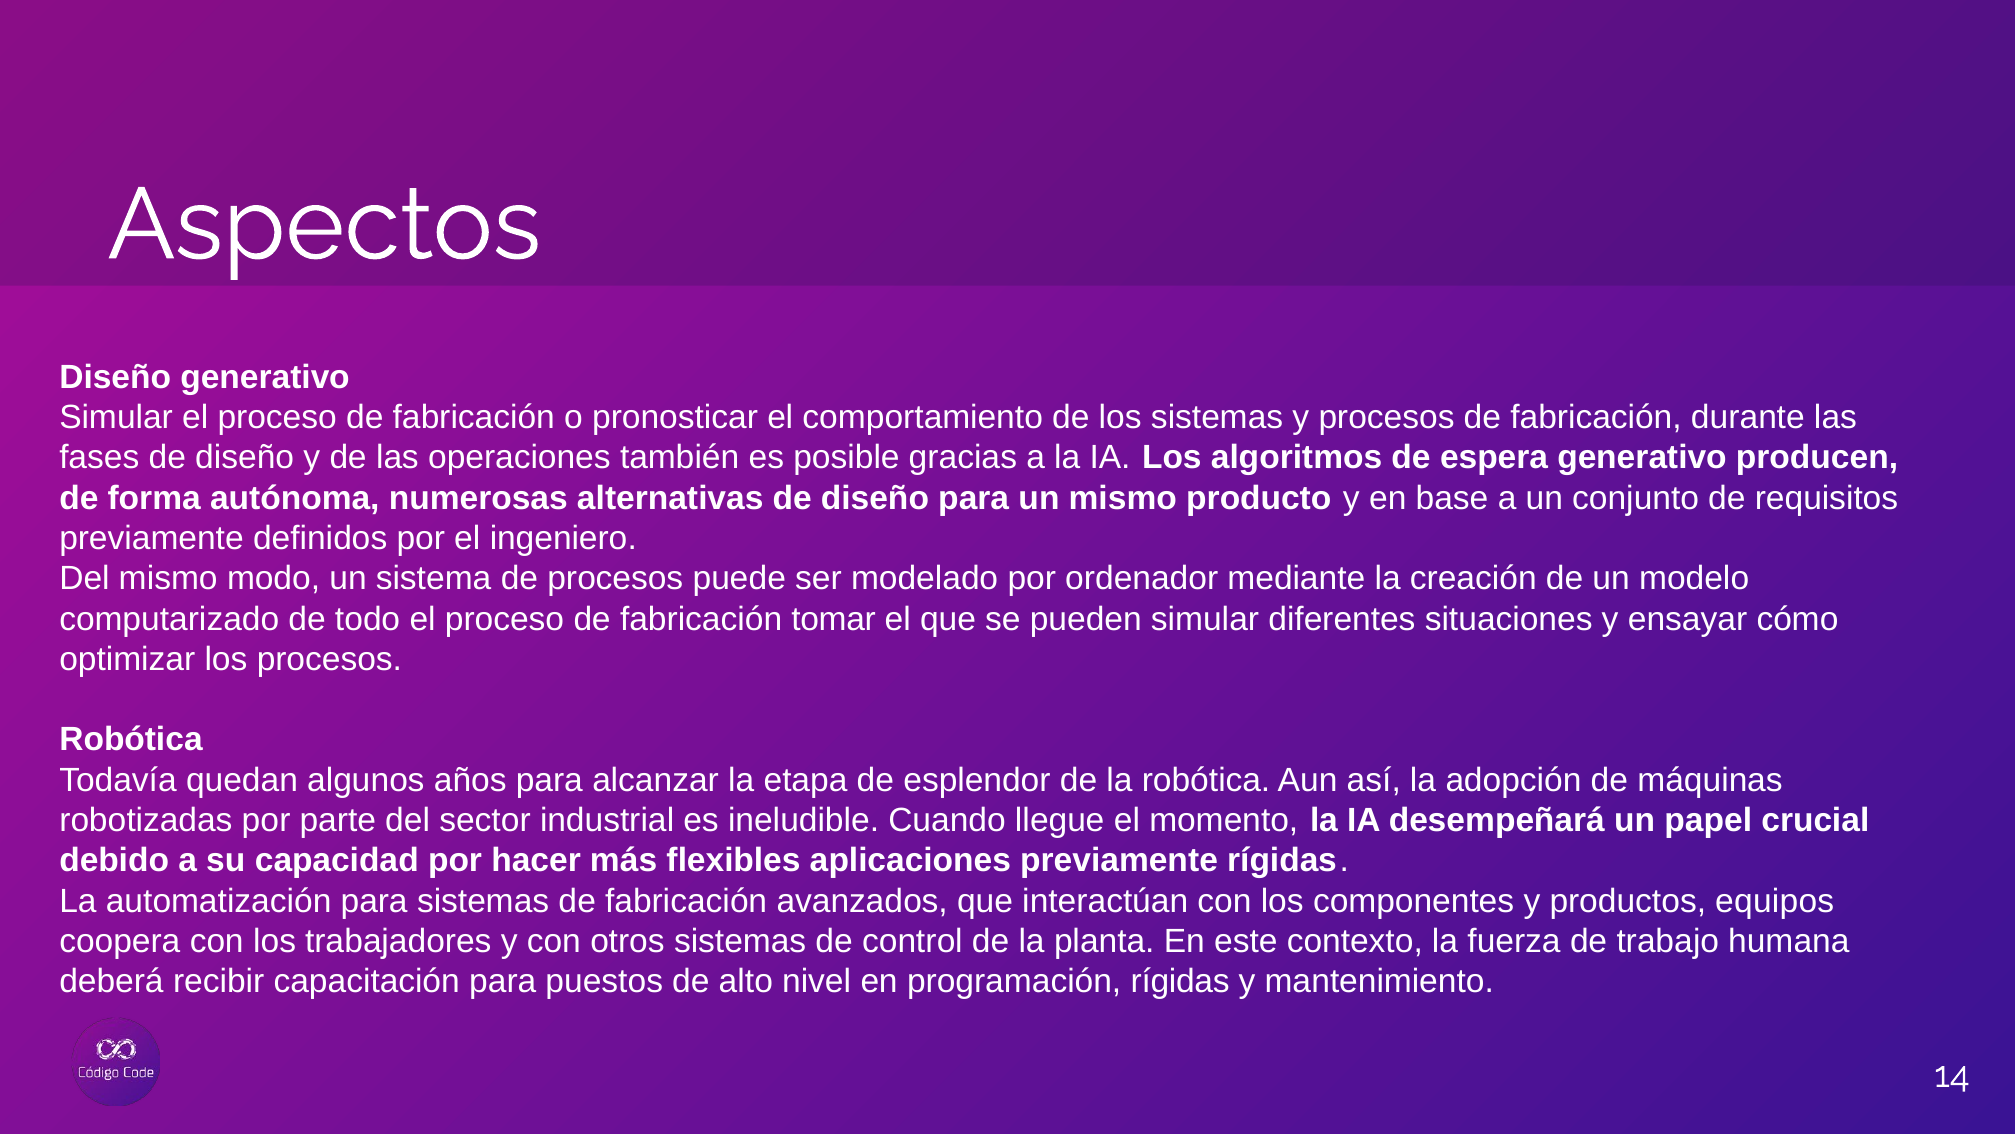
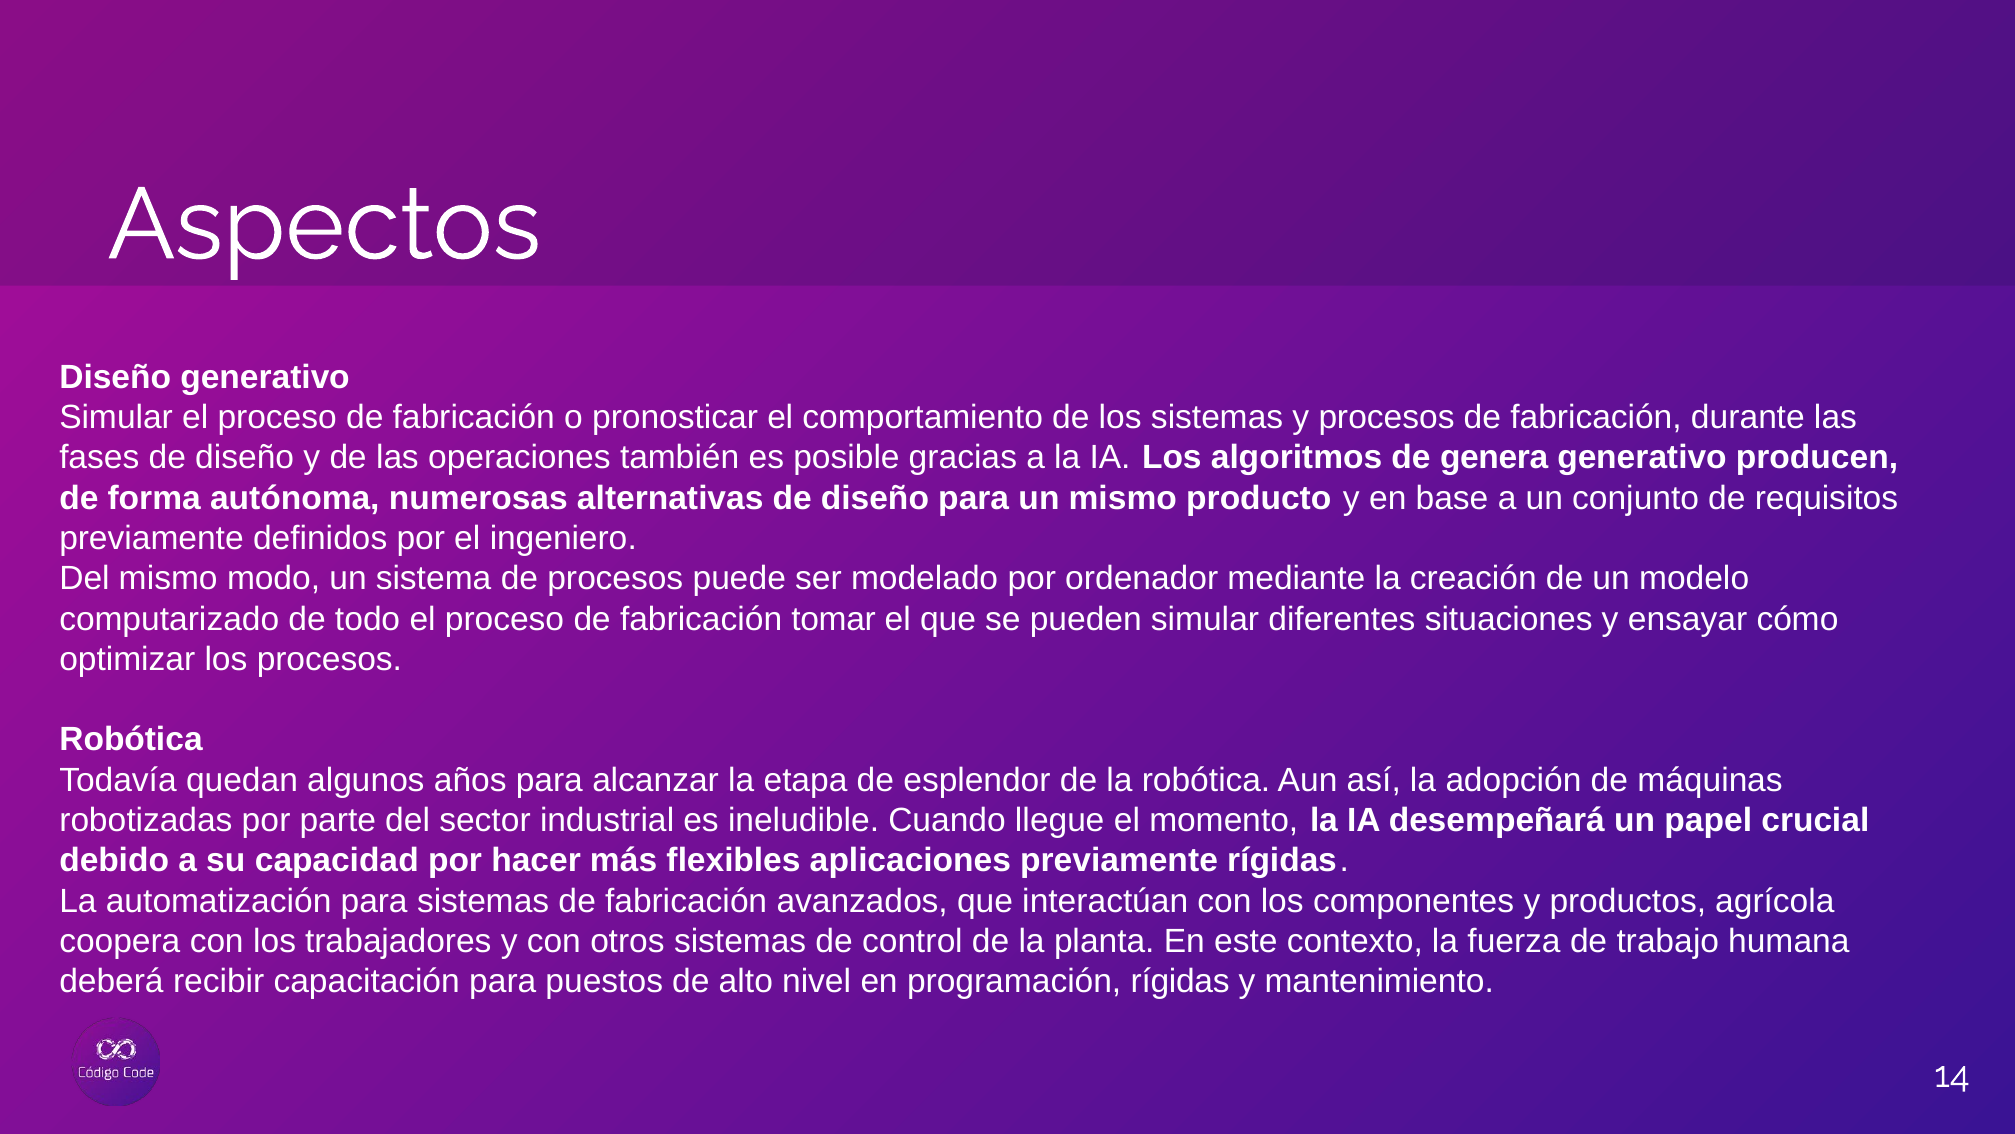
espera: espera -> genera
equipos: equipos -> agrícola
